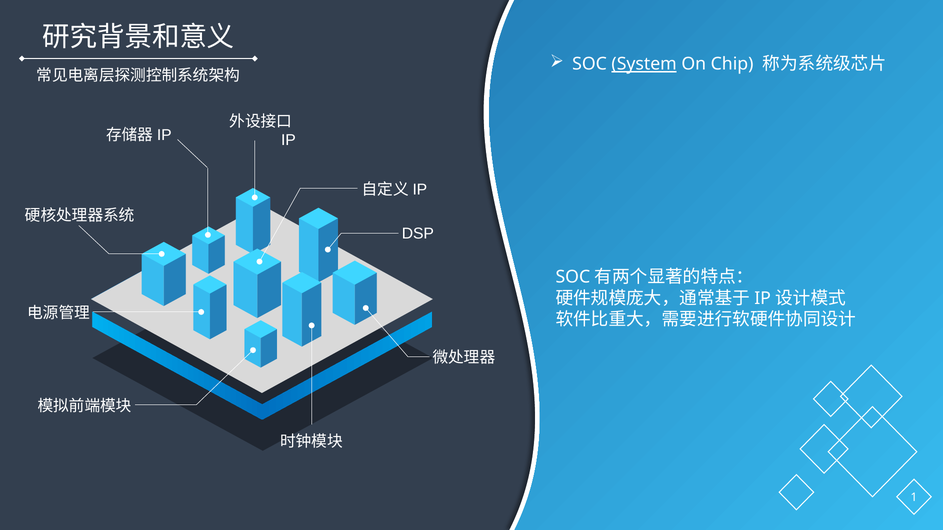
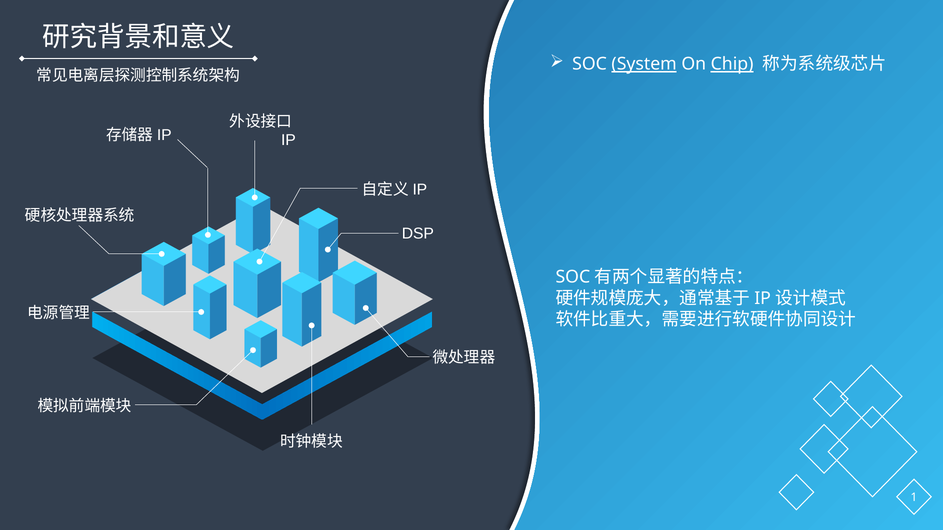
Chip underline: none -> present
